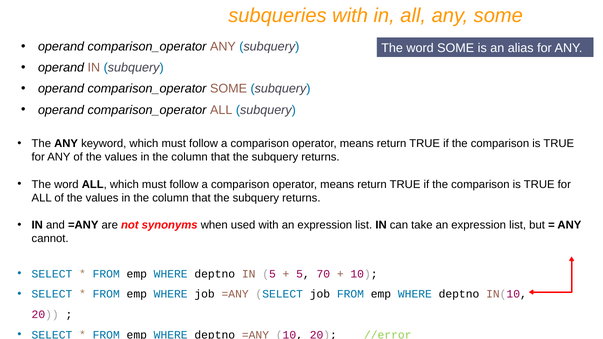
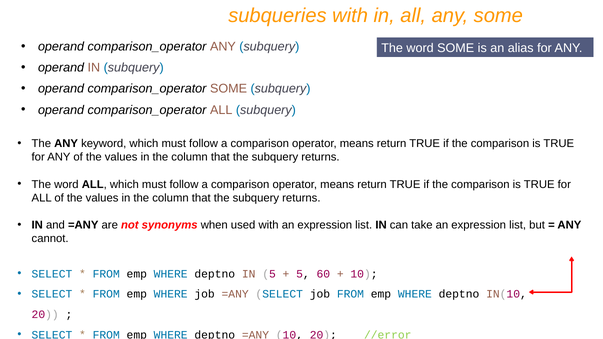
70: 70 -> 60
